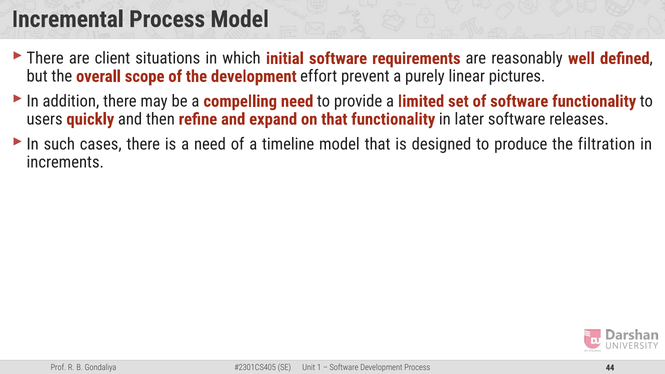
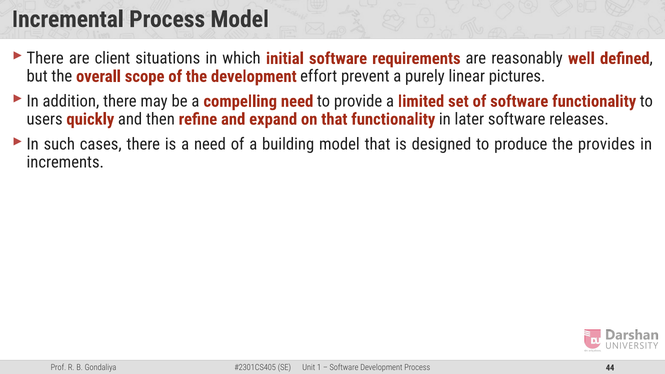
timeline: timeline -> building
filtration: filtration -> provides
